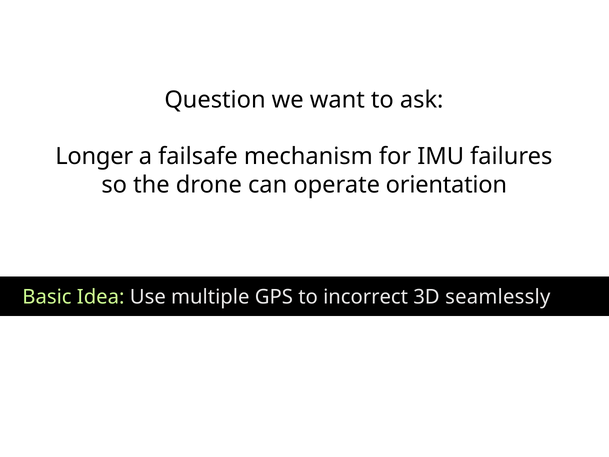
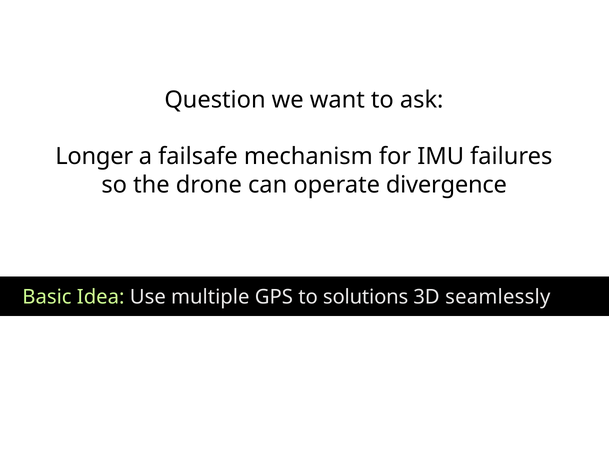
orientation: orientation -> divergence
incorrect: incorrect -> solutions
